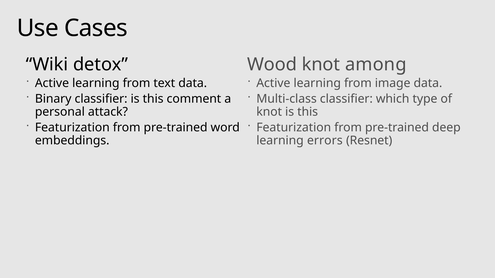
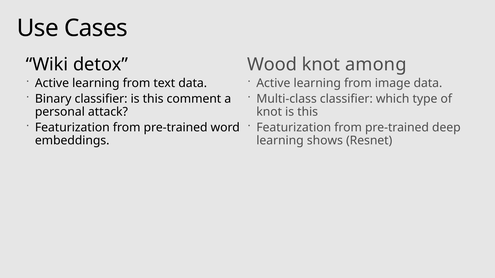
errors: errors -> shows
